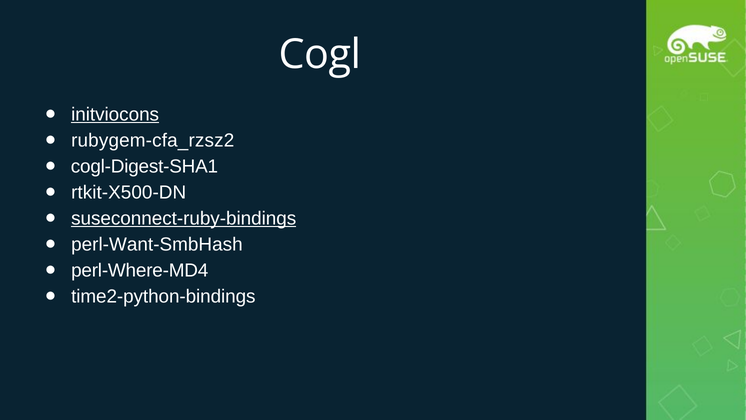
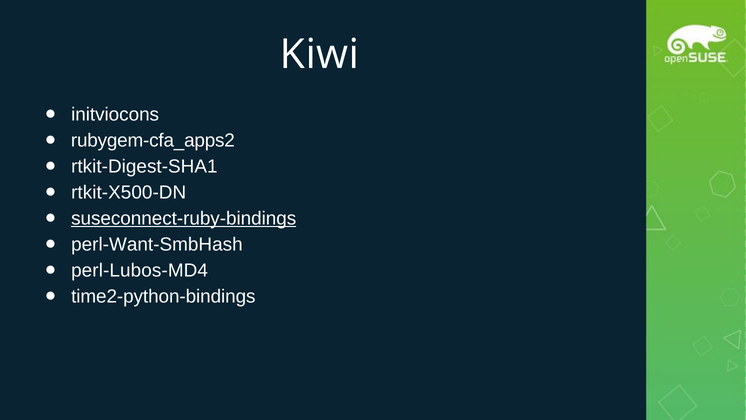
Cogl: Cogl -> Kiwi
initviocons underline: present -> none
rubygem-cfa_rzsz2: rubygem-cfa_rzsz2 -> rubygem-cfa_apps2
cogl-Digest-SHA1: cogl-Digest-SHA1 -> rtkit-Digest-SHA1
perl-Where-MD4: perl-Where-MD4 -> perl-Lubos-MD4
